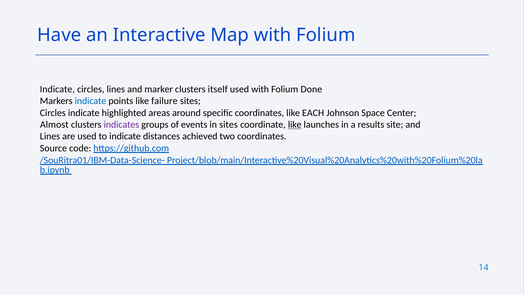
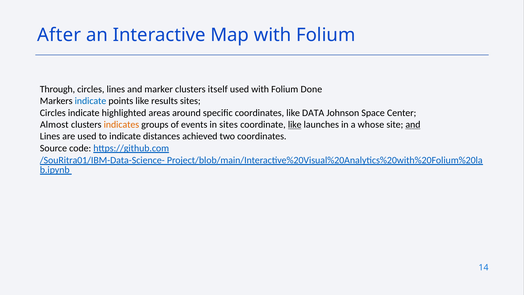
Have: Have -> After
Indicate at (57, 89): Indicate -> Through
failure: failure -> results
EACH: EACH -> DATA
indicates colour: purple -> orange
results: results -> whose
and at (413, 124) underline: none -> present
